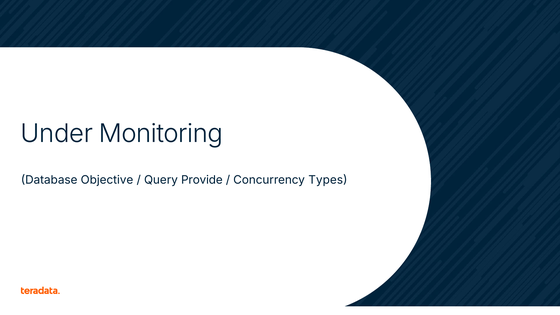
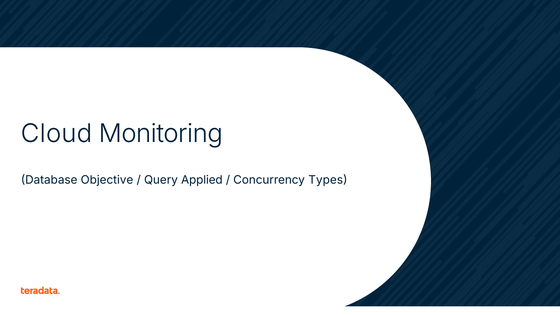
Under: Under -> Cloud
Provide: Provide -> Applied
